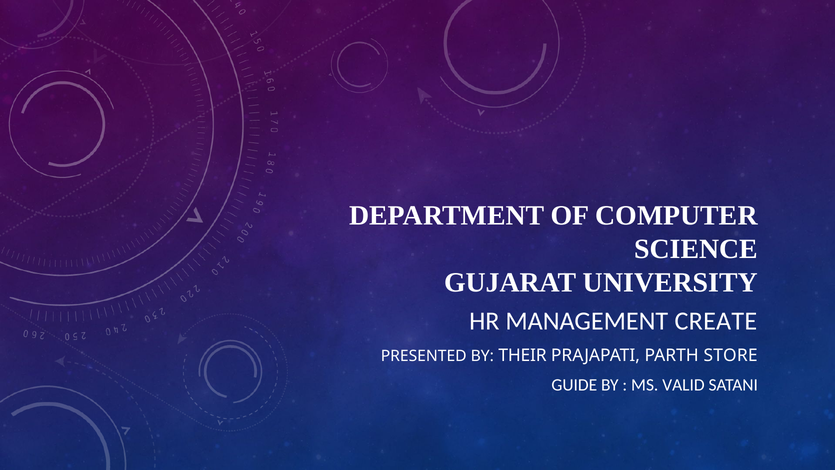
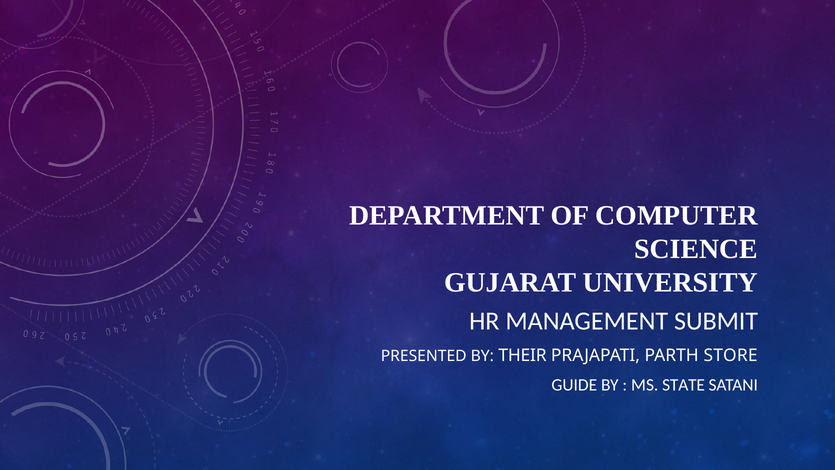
CREATE: CREATE -> SUBMIT
VALID: VALID -> STATE
